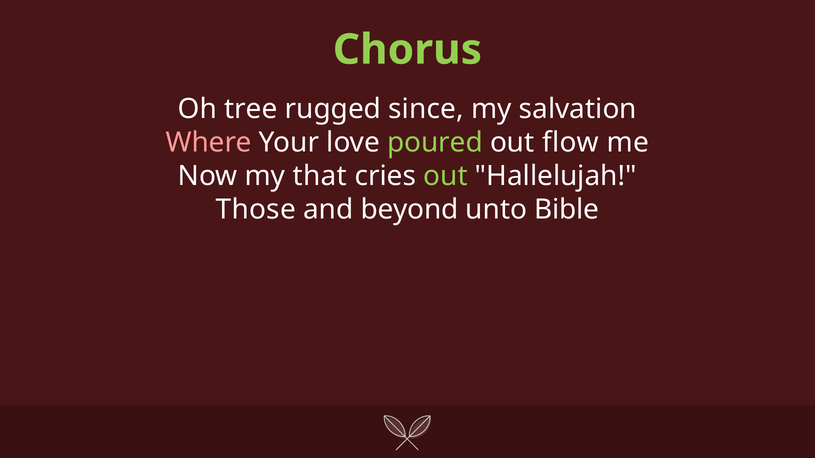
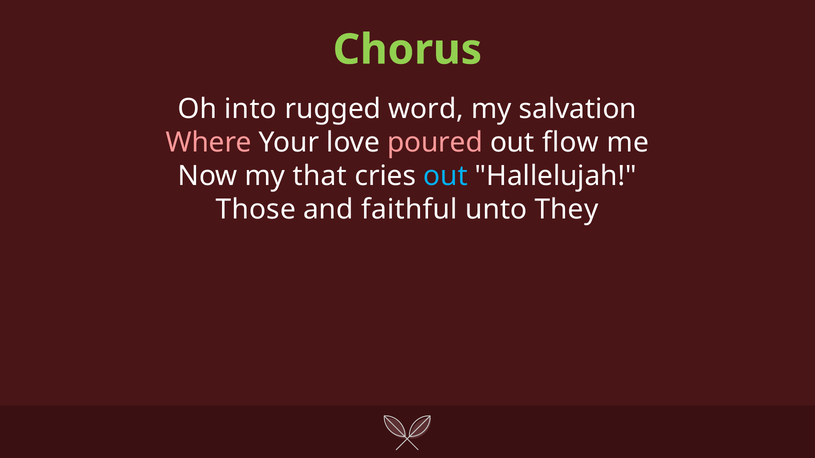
tree: tree -> into
since: since -> word
poured colour: light green -> pink
out at (445, 176) colour: light green -> light blue
beyond: beyond -> faithful
Bible: Bible -> They
